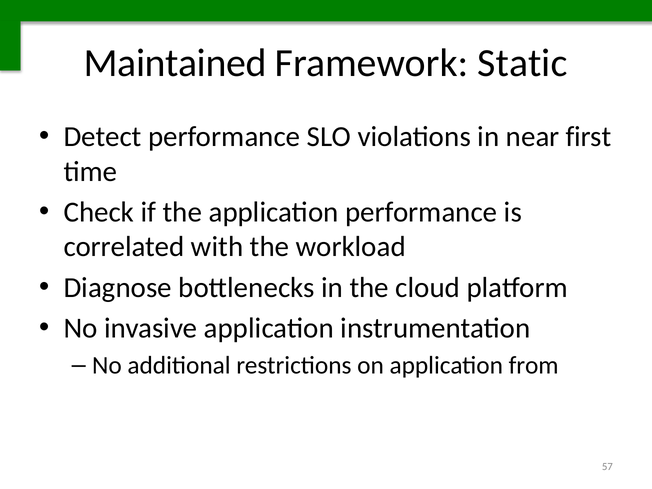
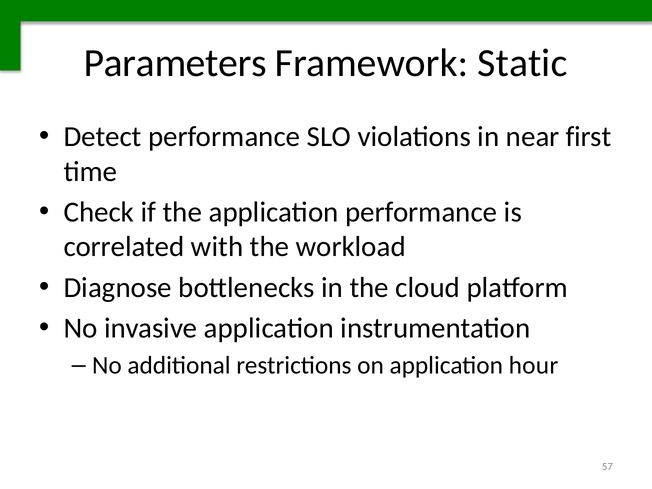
Maintained: Maintained -> Parameters
from: from -> hour
